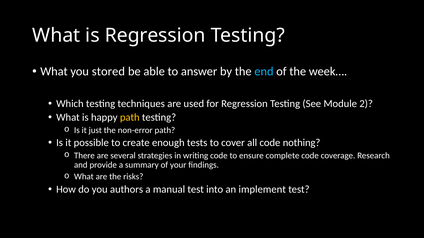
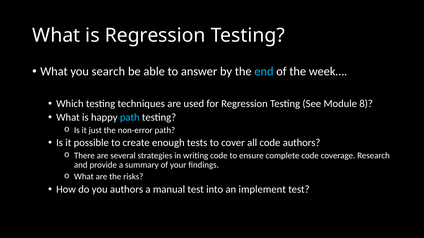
stored: stored -> search
2: 2 -> 8
path at (130, 118) colour: yellow -> light blue
code nothing: nothing -> authors
